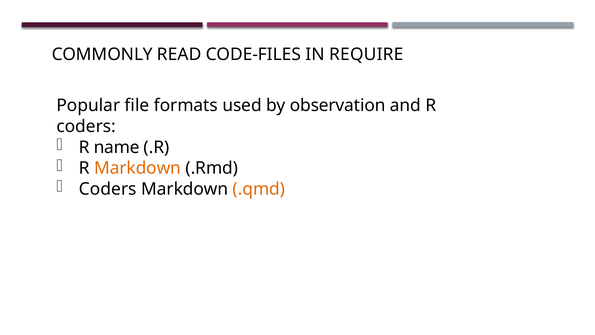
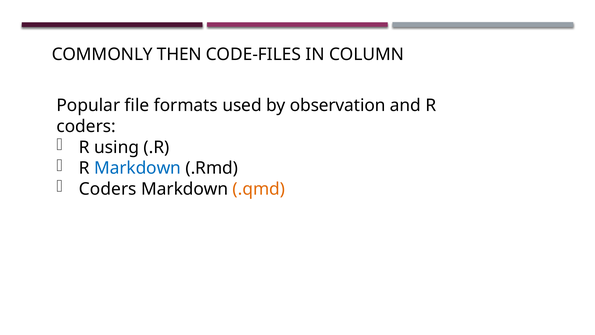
READ: READ -> THEN
REQUIRE: REQUIRE -> COLUMN
name: name -> using
Markdown at (138, 168) colour: orange -> blue
